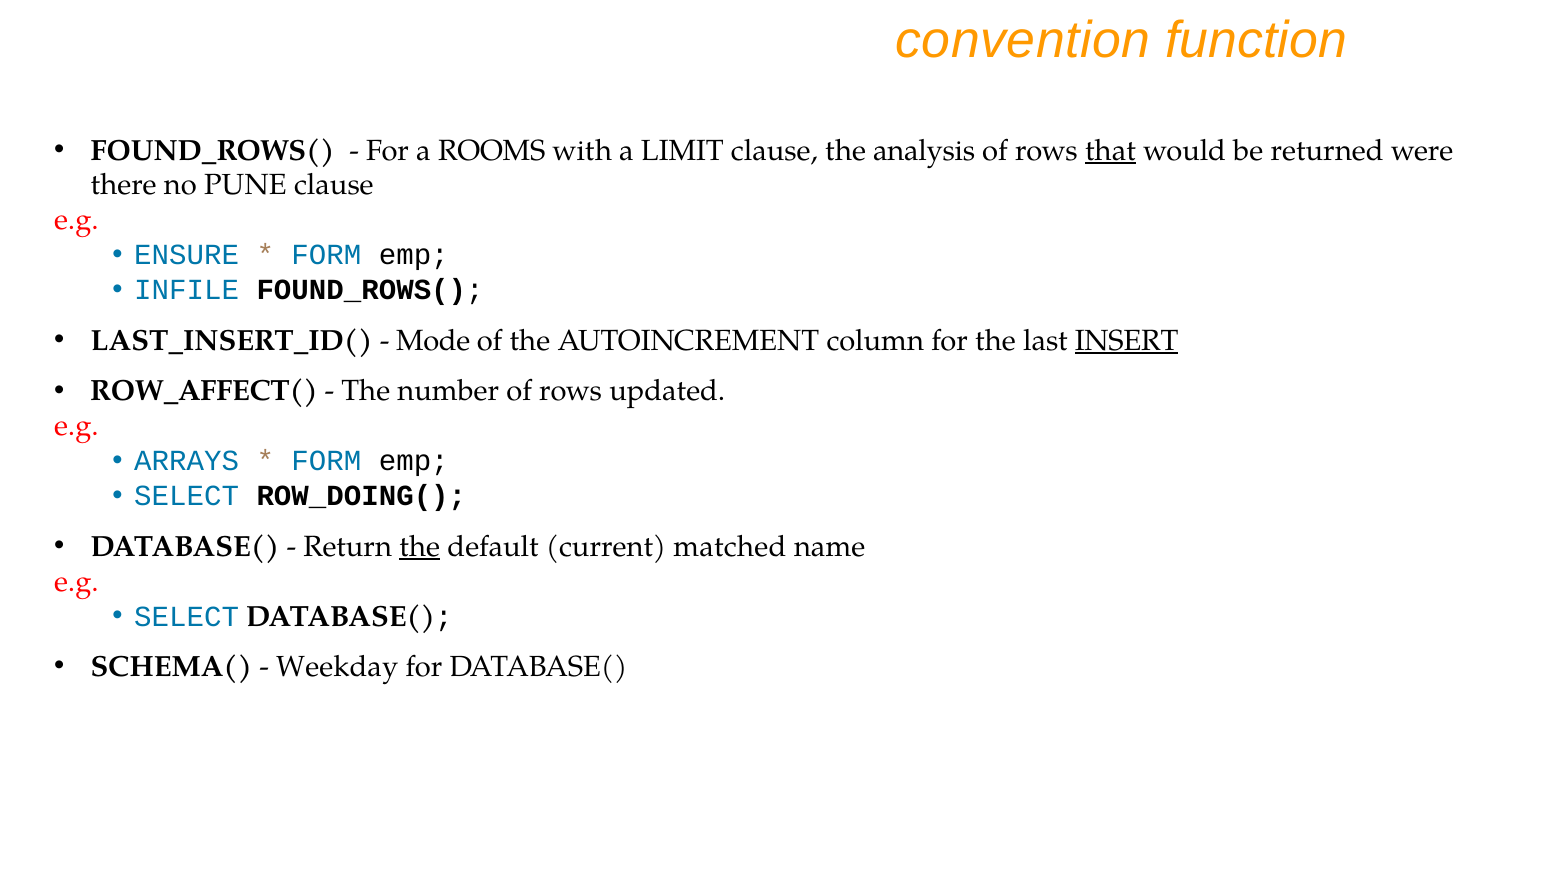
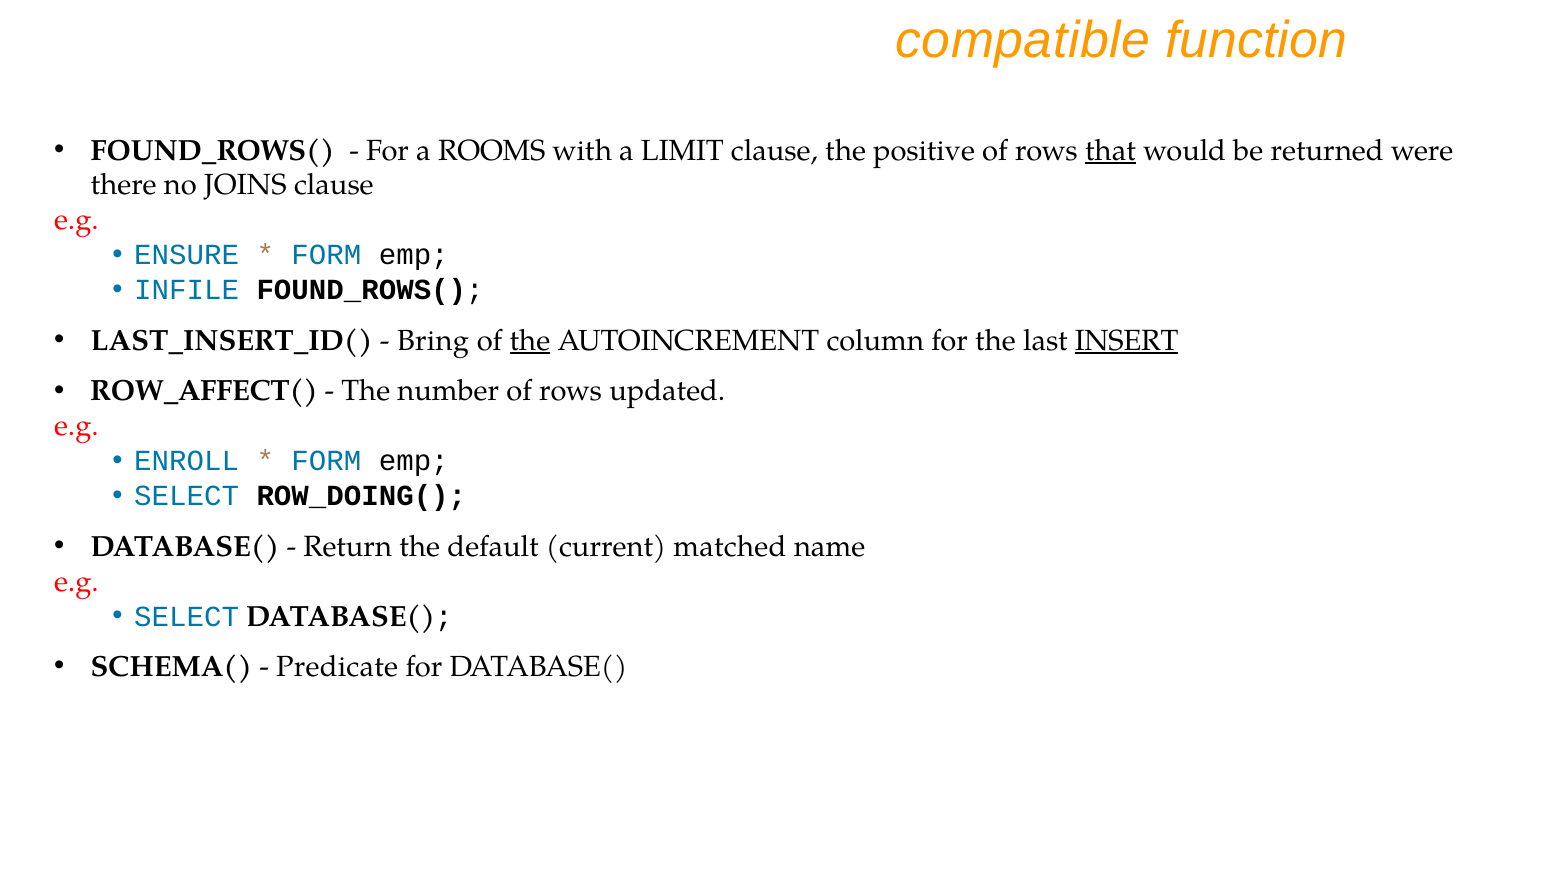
convention: convention -> compatible
analysis: analysis -> positive
PUNE: PUNE -> JOINS
Mode: Mode -> Bring
the at (530, 341) underline: none -> present
ARRAYS: ARRAYS -> ENROLL
the at (420, 546) underline: present -> none
Weekday: Weekday -> Predicate
